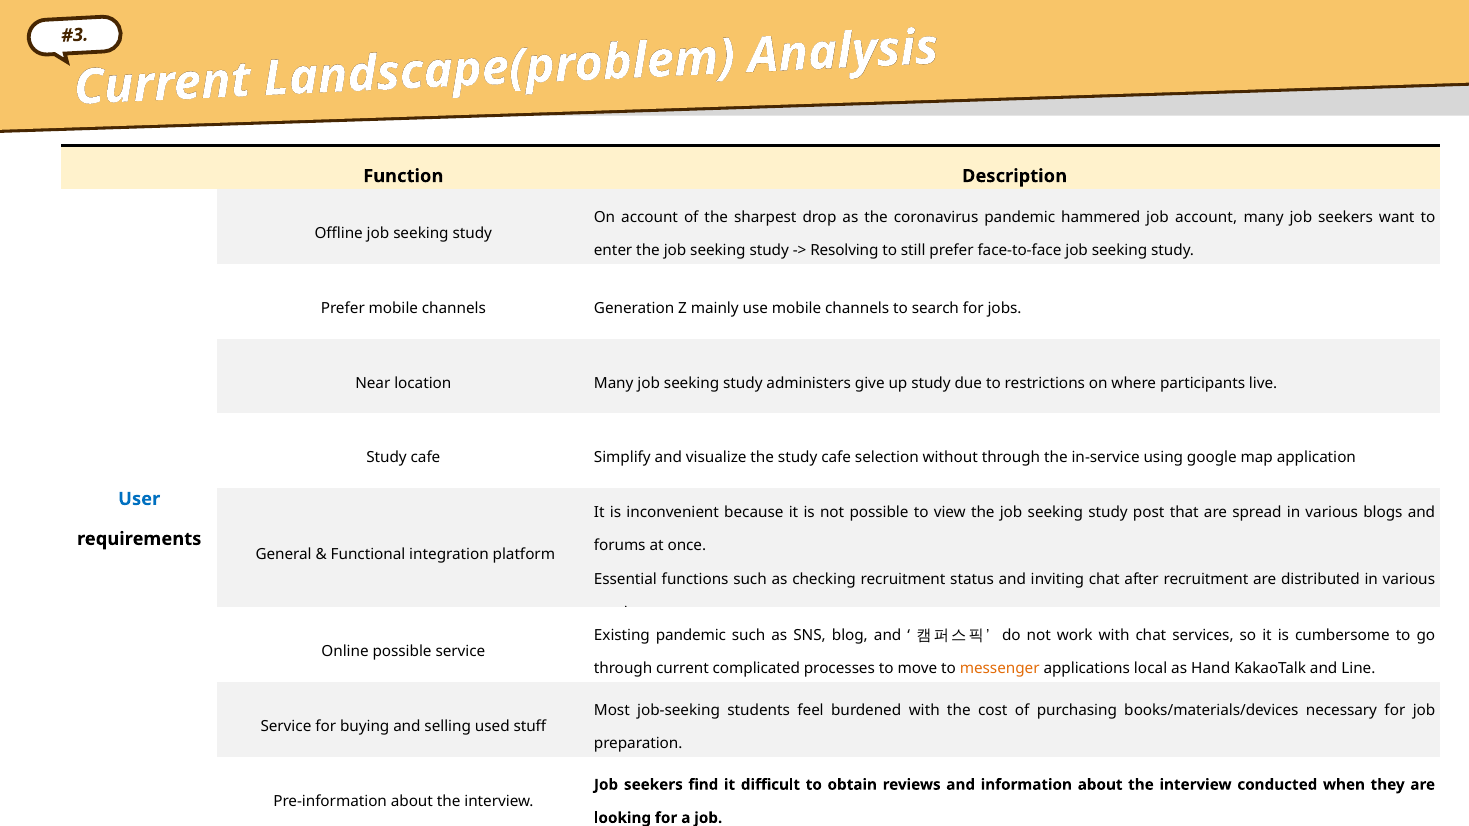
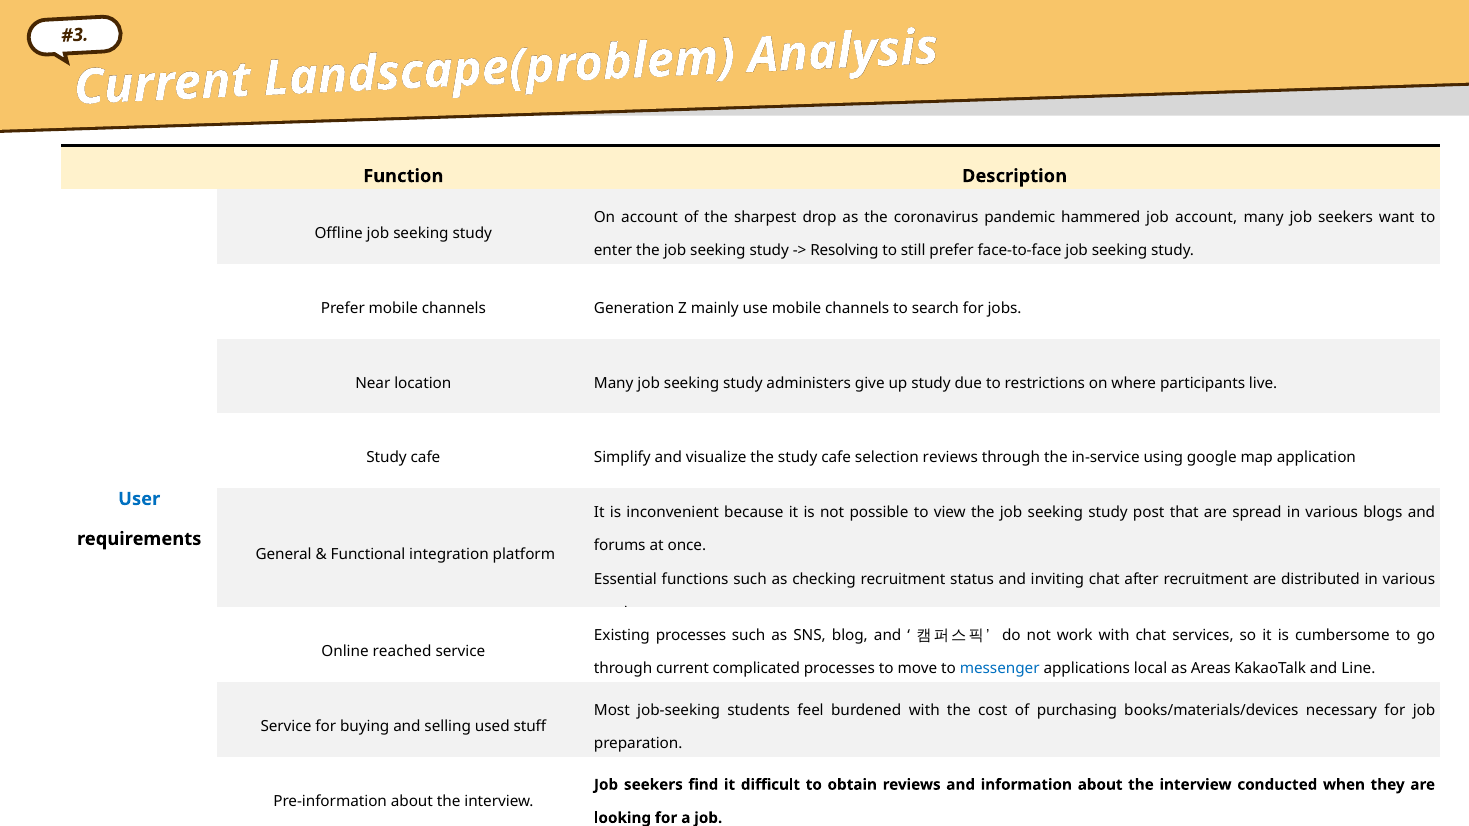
selection without: without -> reviews
Existing pandemic: pandemic -> processes
Online possible: possible -> reached
messenger colour: orange -> blue
Hand: Hand -> Areas
